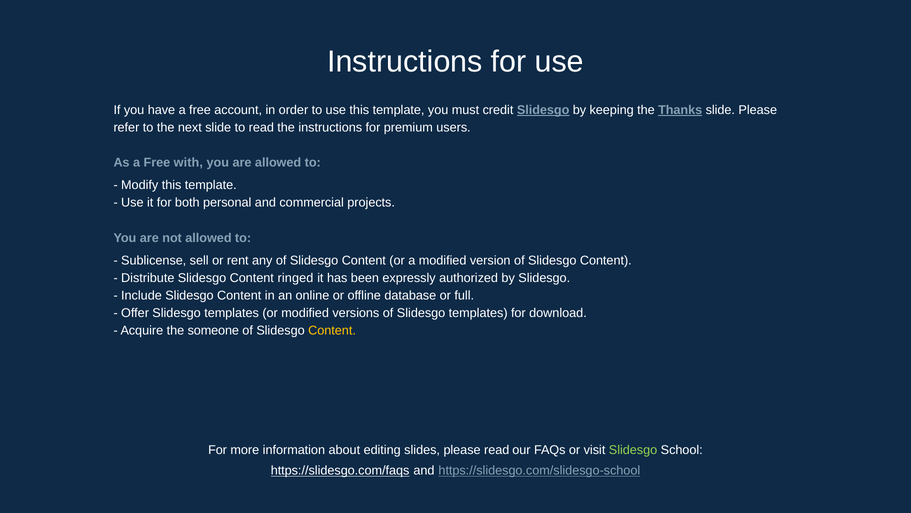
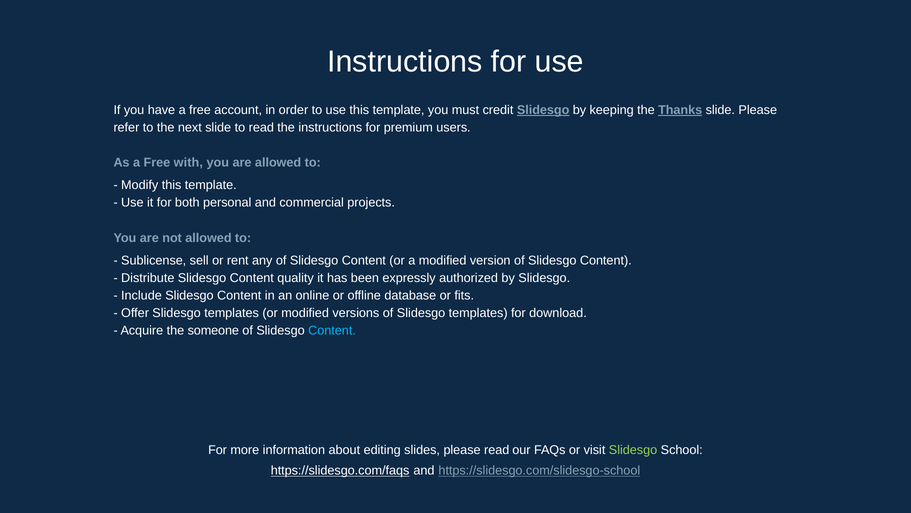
ringed: ringed -> quality
full: full -> fits
Content at (332, 330) colour: yellow -> light blue
